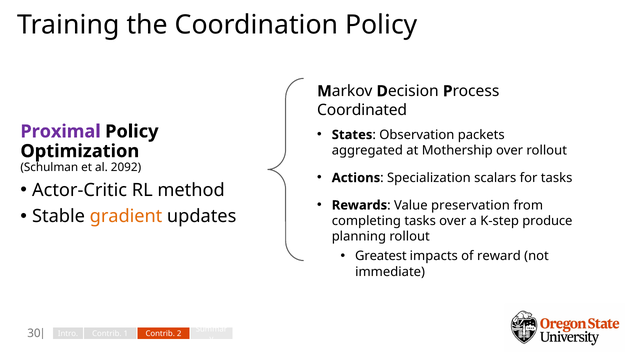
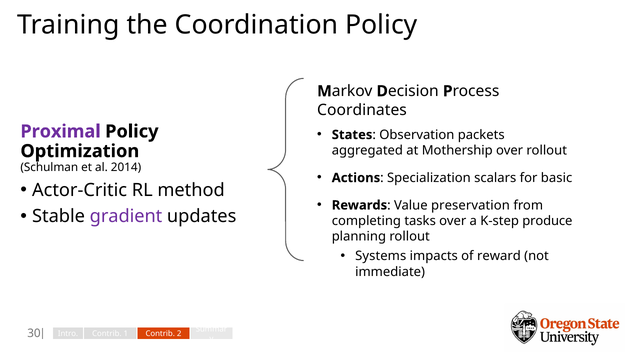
Coordinated: Coordinated -> Coordinates
2092: 2092 -> 2014
for tasks: tasks -> basic
gradient colour: orange -> purple
Greatest: Greatest -> Systems
